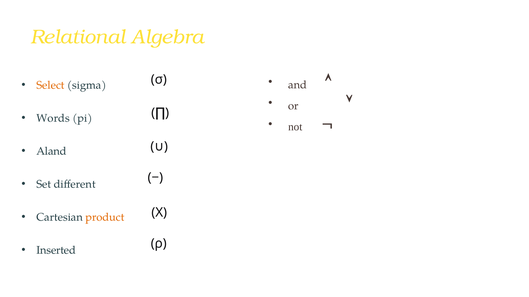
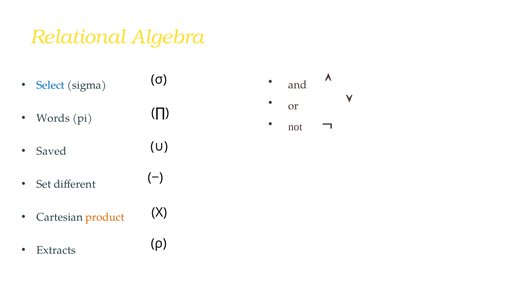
Select colour: orange -> blue
Aland: Aland -> Saved
Inserted: Inserted -> Extracts
